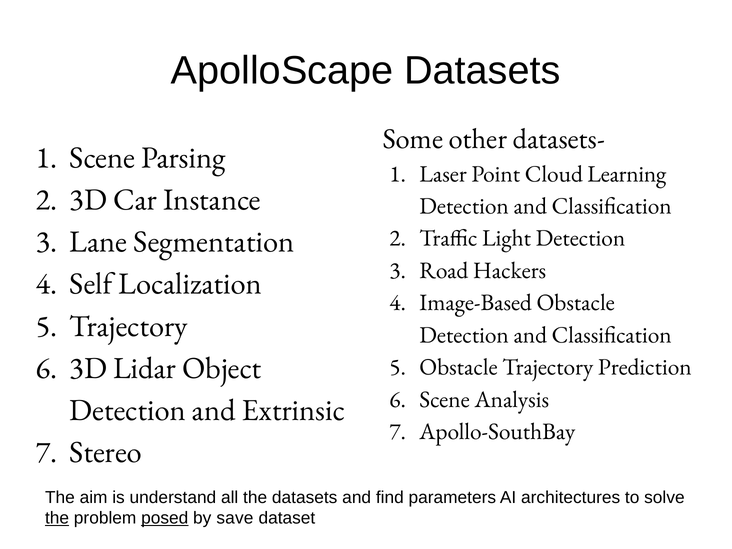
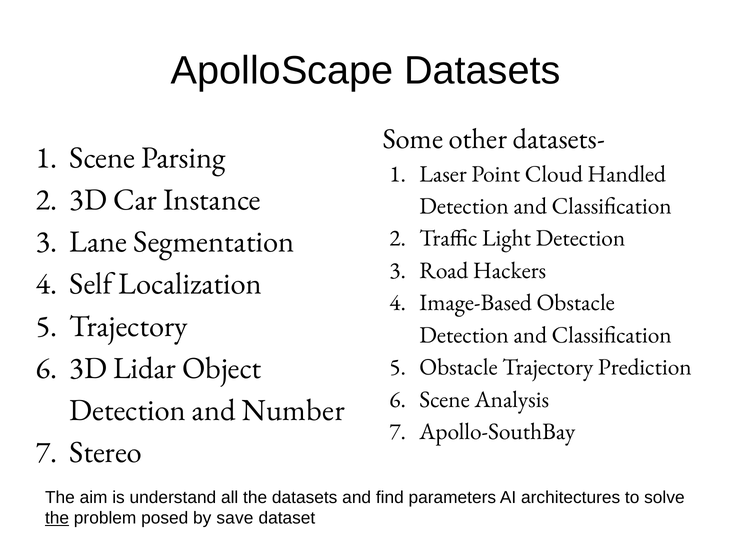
Learning: Learning -> Handled
Extrinsic: Extrinsic -> Number
posed underline: present -> none
